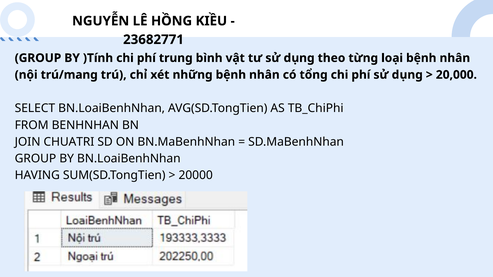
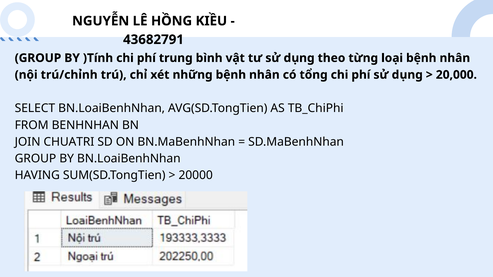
23682771: 23682771 -> 43682791
trú/mang: trú/mang -> trú/chỉnh
